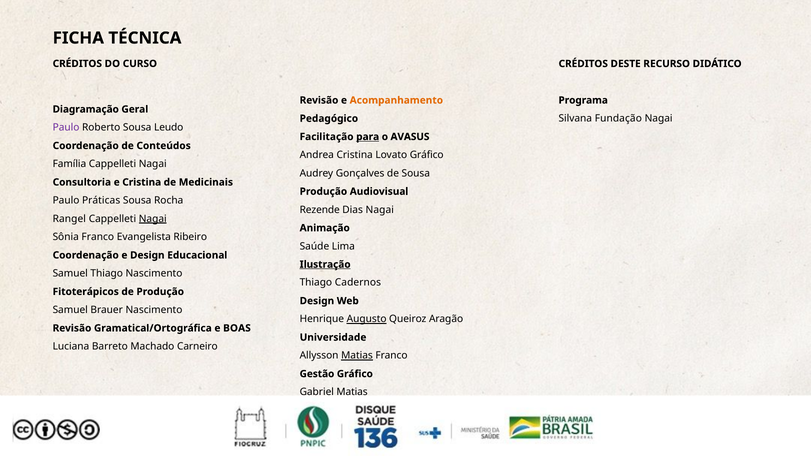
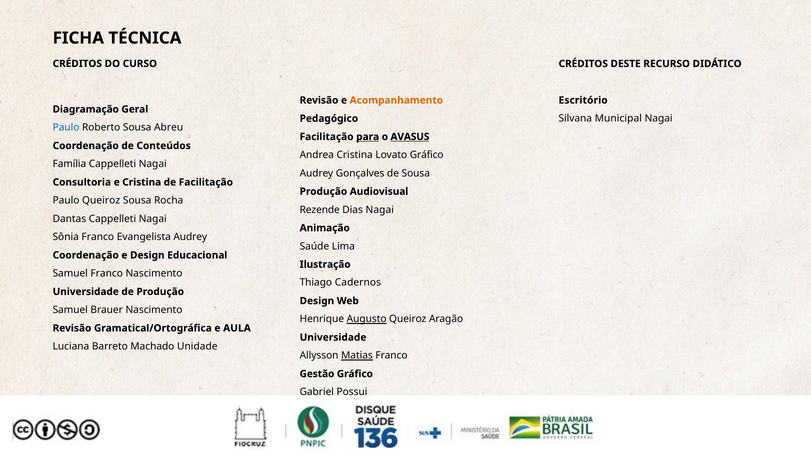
Programa: Programa -> Escritório
Fundação: Fundação -> Municipal
Paulo at (66, 128) colour: purple -> blue
Leudo: Leudo -> Abreu
AVASUS underline: none -> present
de Medicinais: Medicinais -> Facilitação
Paulo Práticas: Práticas -> Queiroz
Rangel: Rangel -> Dantas
Nagai at (153, 219) underline: present -> none
Evangelista Ribeiro: Ribeiro -> Audrey
Ilustração underline: present -> none
Samuel Thiago: Thiago -> Franco
Fitoterápicos at (86, 292): Fitoterápicos -> Universidade
BOAS: BOAS -> AULA
Carneiro: Carneiro -> Unidade
Gabriel Matias: Matias -> Possui
